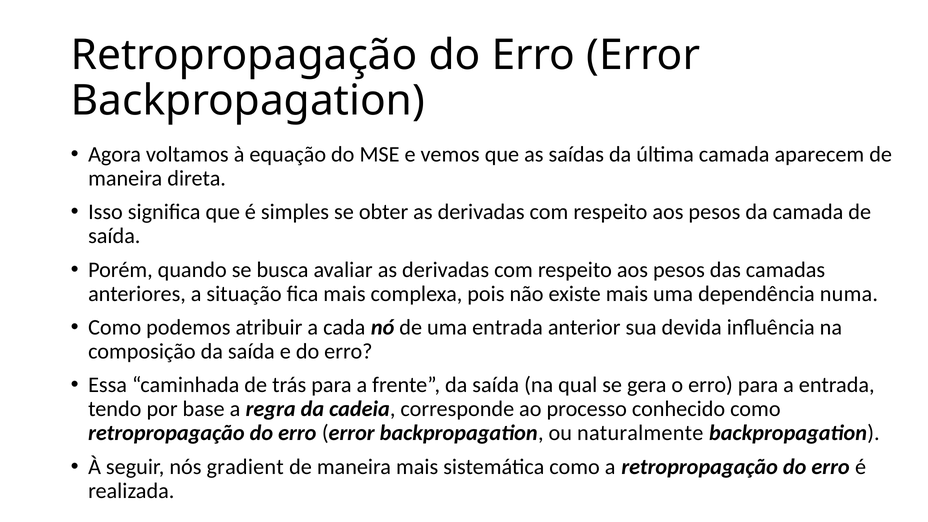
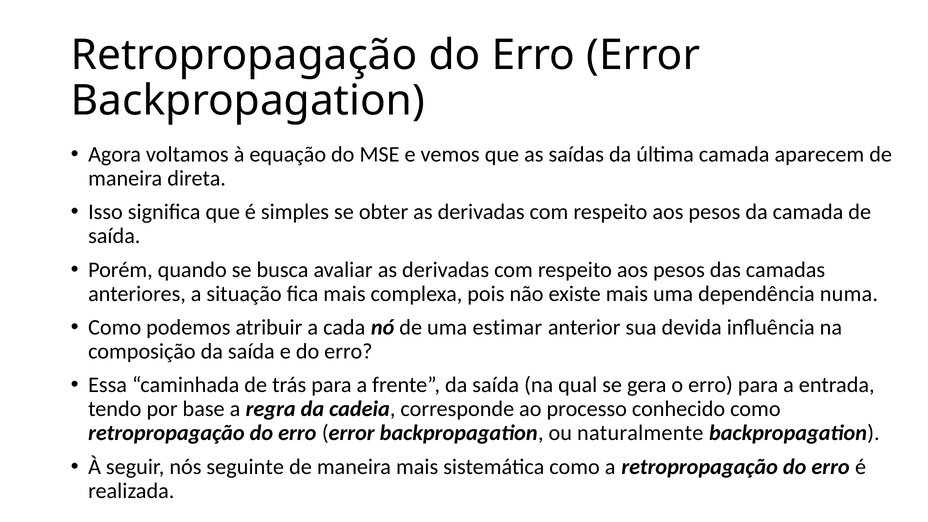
uma entrada: entrada -> estimar
gradient: gradient -> seguinte
